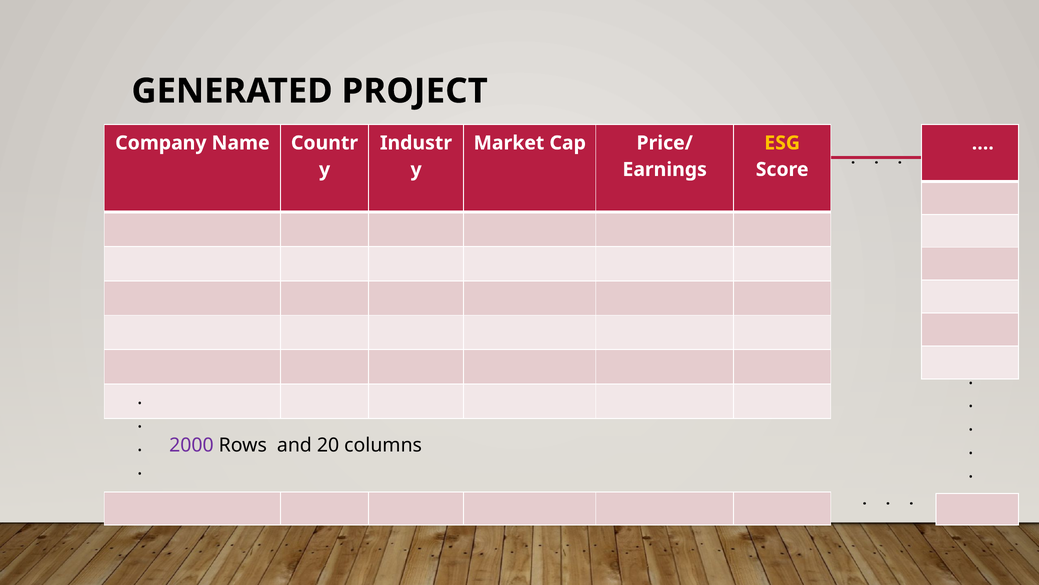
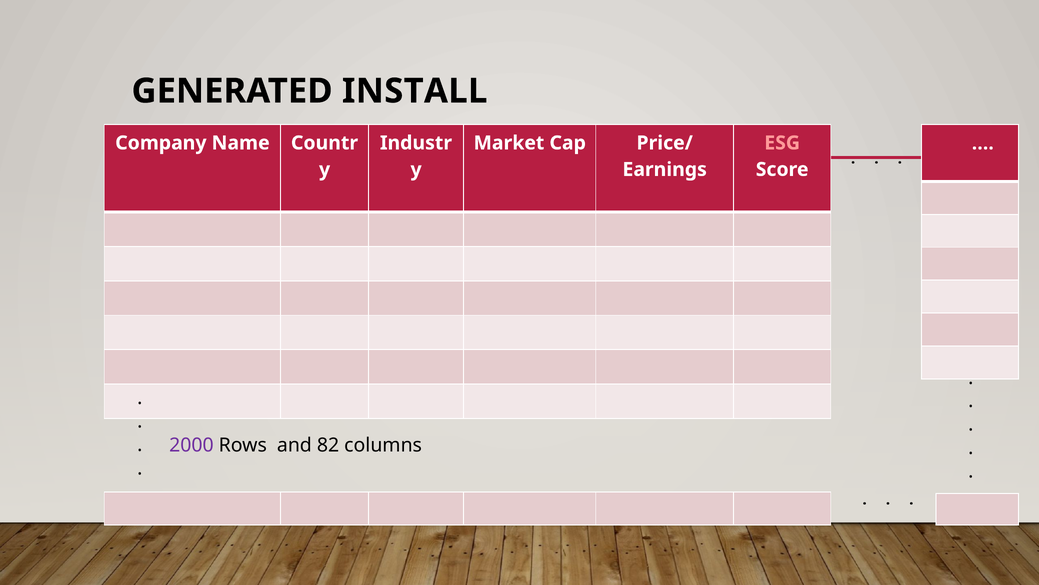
PROJECT: PROJECT -> INSTALL
ESG colour: yellow -> pink
20: 20 -> 82
